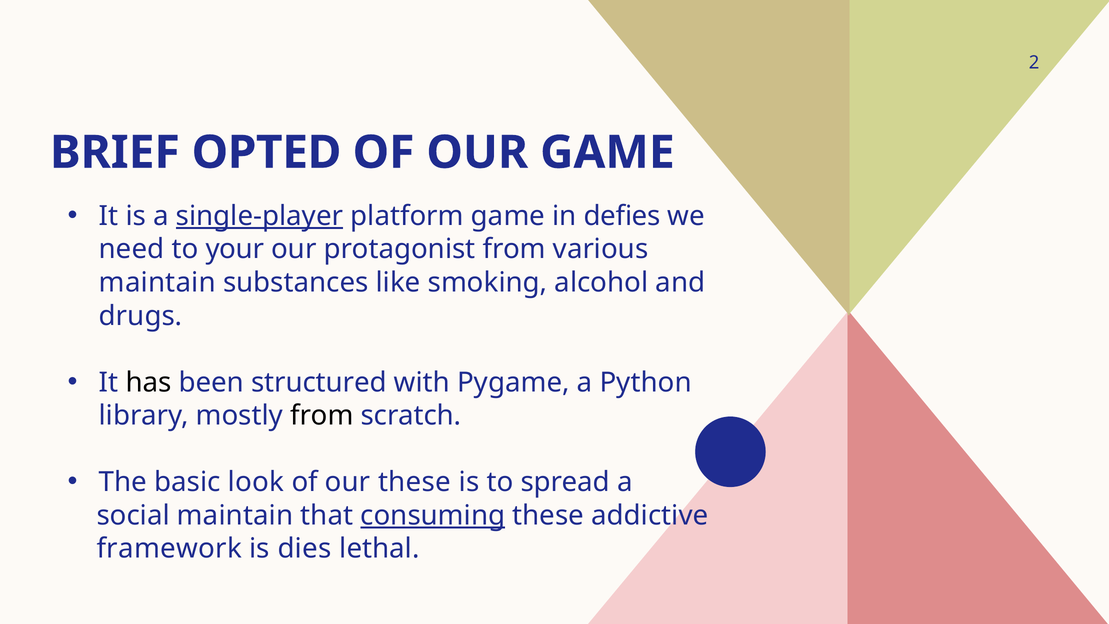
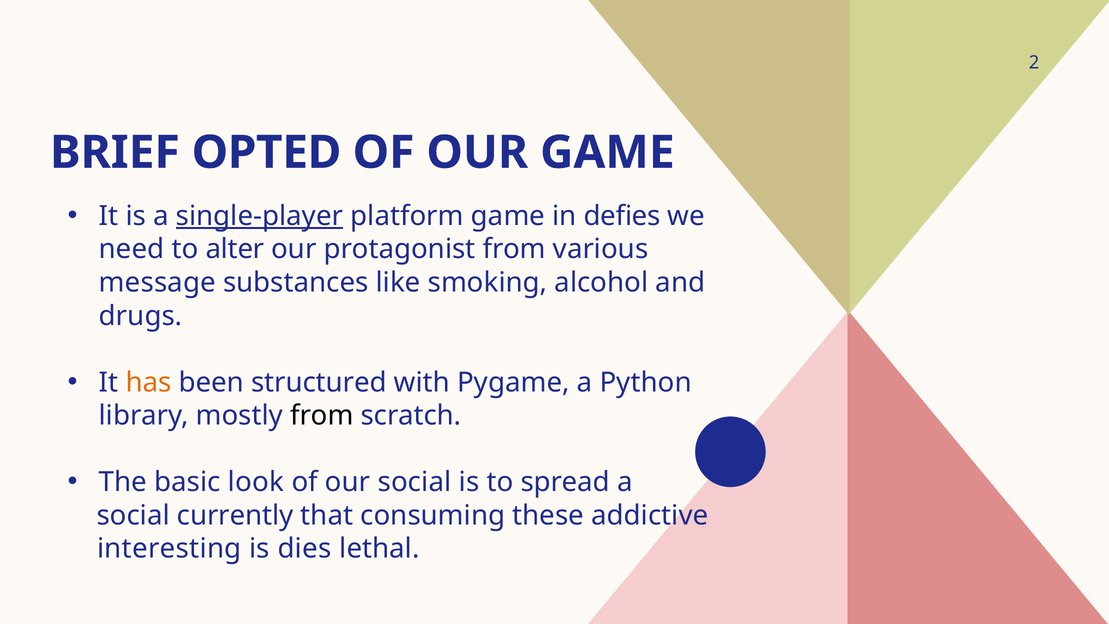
your: your -> alter
maintain at (157, 283): maintain -> message
has colour: black -> orange
our these: these -> social
social maintain: maintain -> currently
consuming underline: present -> none
framework: framework -> interesting
